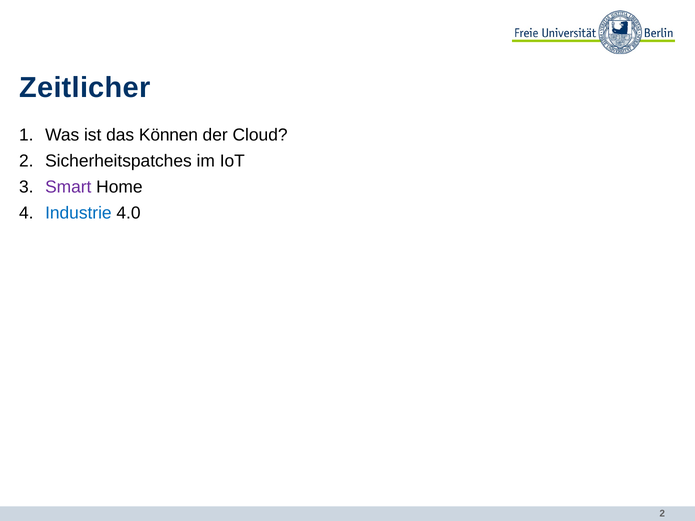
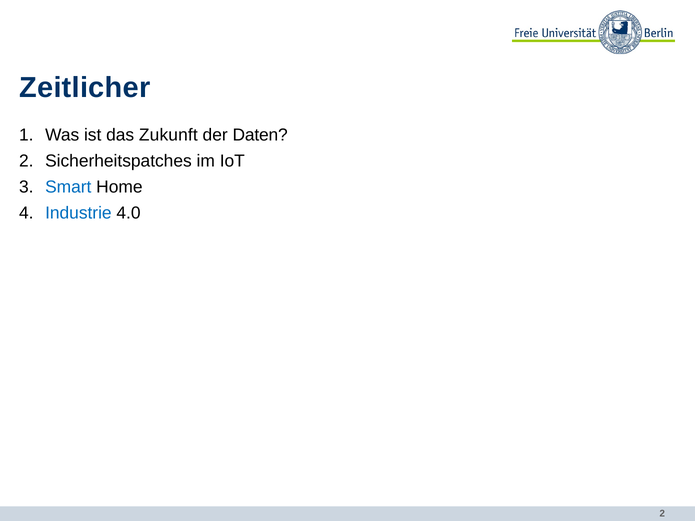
Können: Können -> Zukunft
Cloud: Cloud -> Daten
Smart colour: purple -> blue
